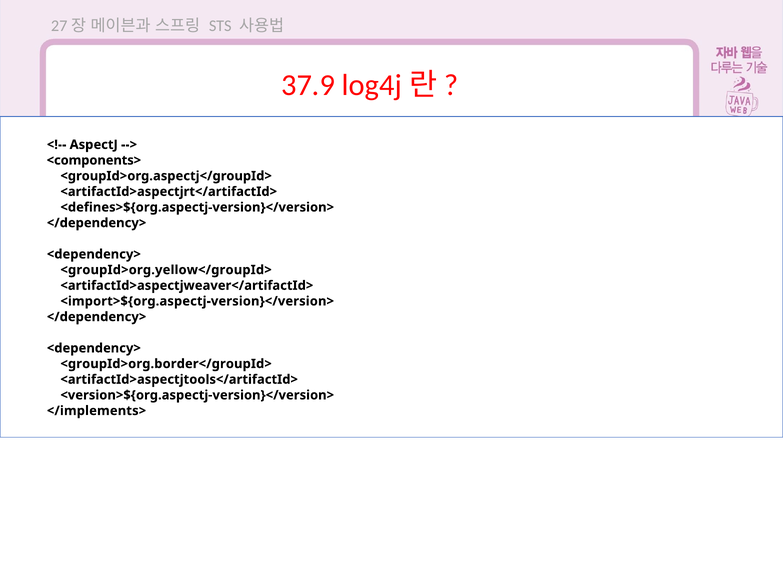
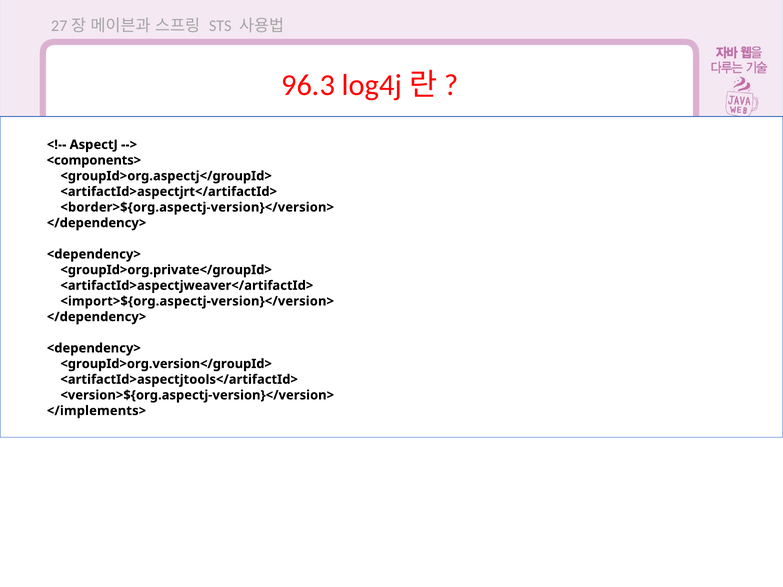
37.9: 37.9 -> 96.3
<defines>${org.aspectj-version}</version>: <defines>${org.aspectj-version}</version> -> <border>${org.aspectj-version}</version>
<groupId>org.yellow</groupId>: <groupId>org.yellow</groupId> -> <groupId>org.private</groupId>
<groupId>org.border</groupId>: <groupId>org.border</groupId> -> <groupId>org.version</groupId>
